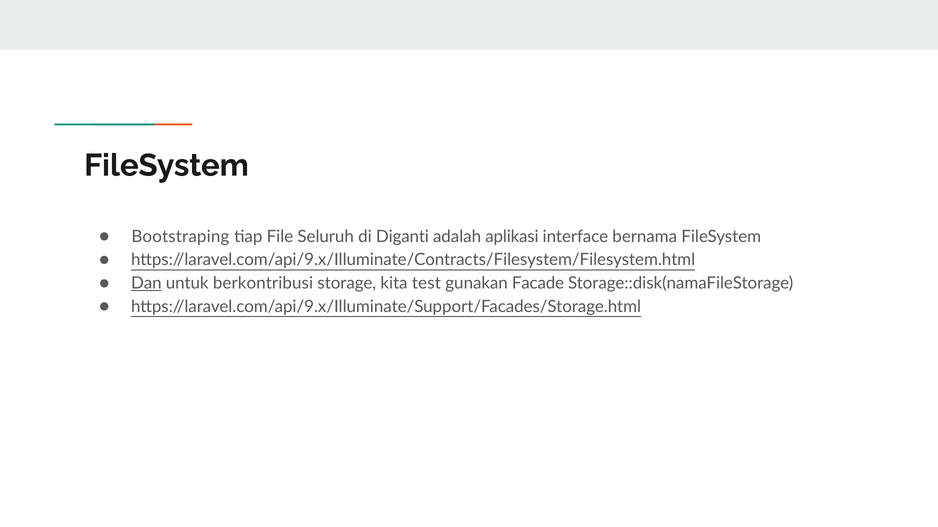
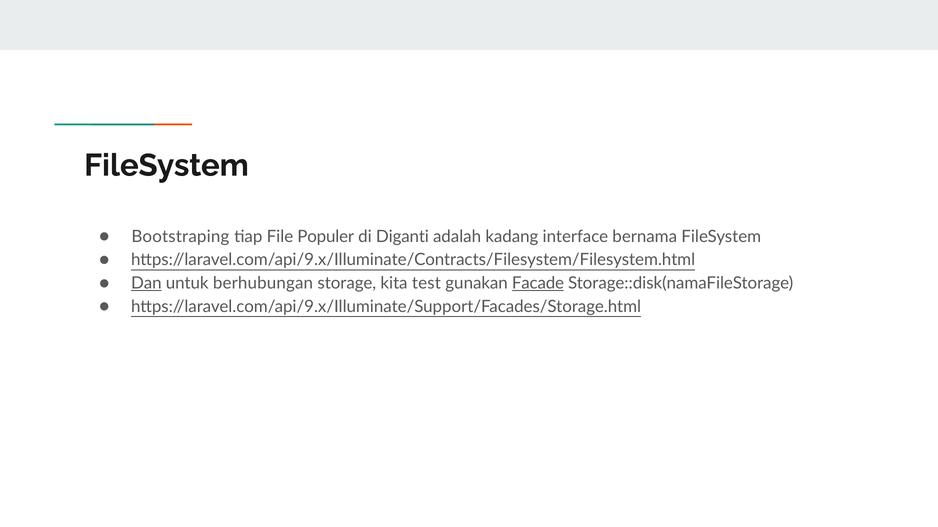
Seluruh: Seluruh -> Populer
aplikasi: aplikasi -> kadang
berkontribusi: berkontribusi -> berhubungan
Facade underline: none -> present
